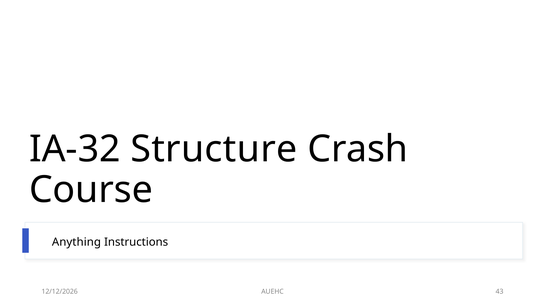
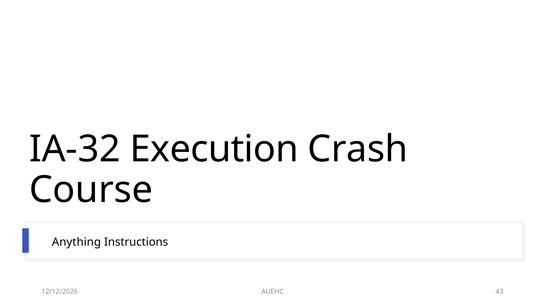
Structure: Structure -> Execution
